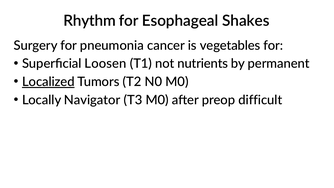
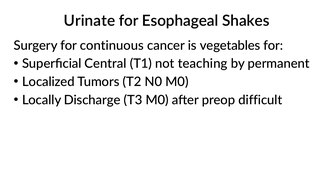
Rhythm: Rhythm -> Urinate
pneumonia: pneumonia -> continuous
Loosen: Loosen -> Central
nutrients: nutrients -> teaching
Localized underline: present -> none
Navigator: Navigator -> Discharge
